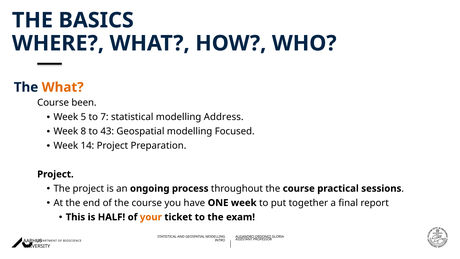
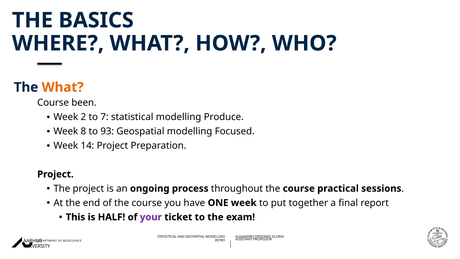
5: 5 -> 2
Address: Address -> Produce
43: 43 -> 93
your colour: orange -> purple
